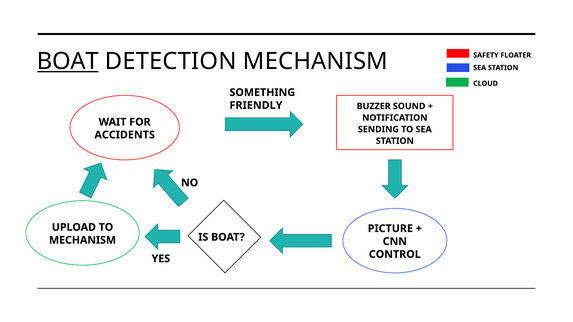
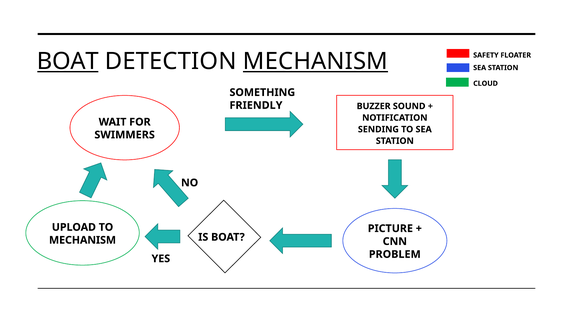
MECHANISM at (315, 61) underline: none -> present
ACCIDENTS: ACCIDENTS -> SWIMMERS
CONTROL: CONTROL -> PROBLEM
